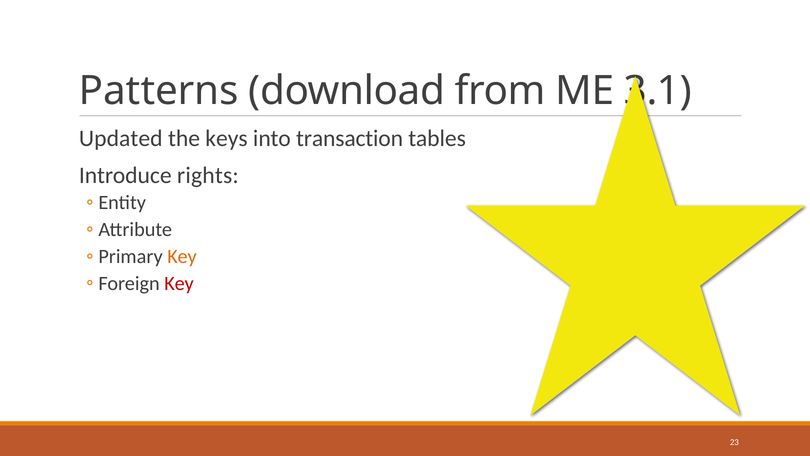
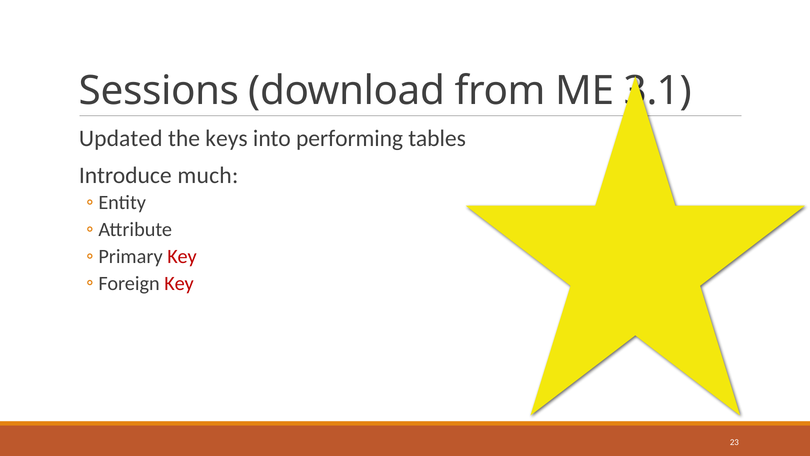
Patterns: Patterns -> Sessions
transaction: transaction -> performing
rights: rights -> much
Key at (182, 256) colour: orange -> red
